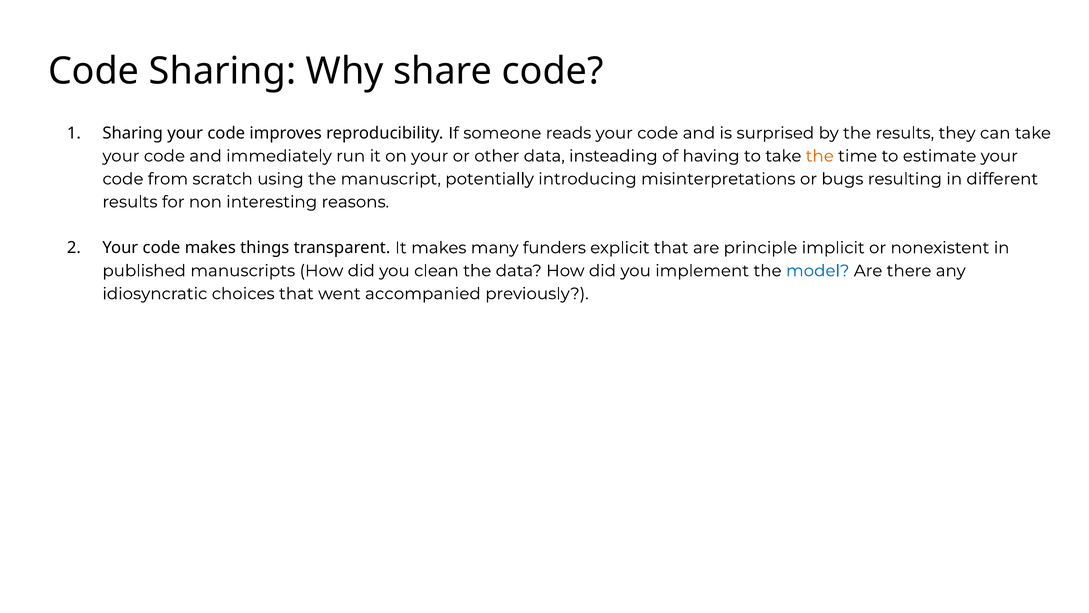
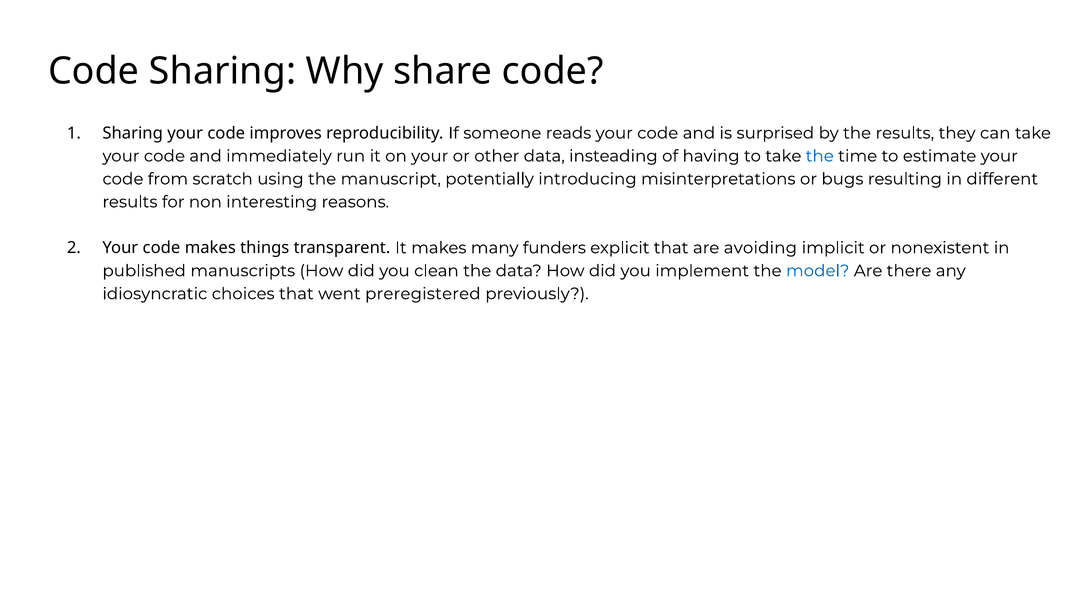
the at (820, 156) colour: orange -> blue
principle: principle -> avoiding
accompanied: accompanied -> preregistered
